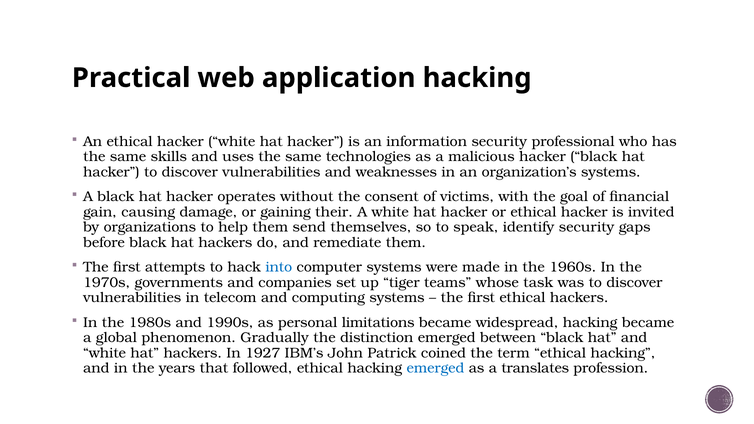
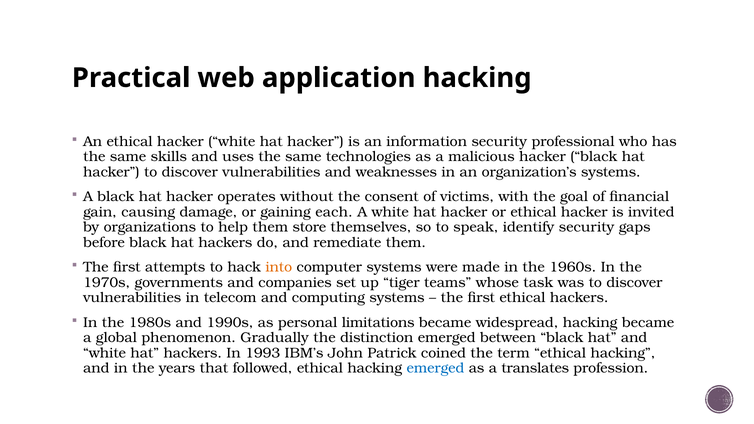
their: their -> each
send: send -> store
into colour: blue -> orange
1927: 1927 -> 1993
